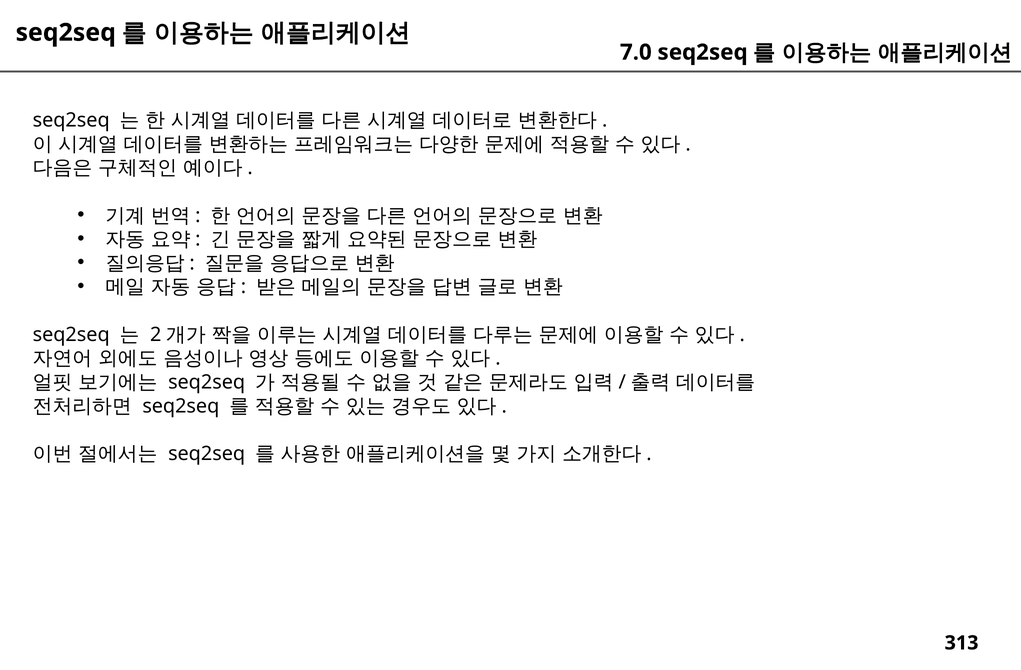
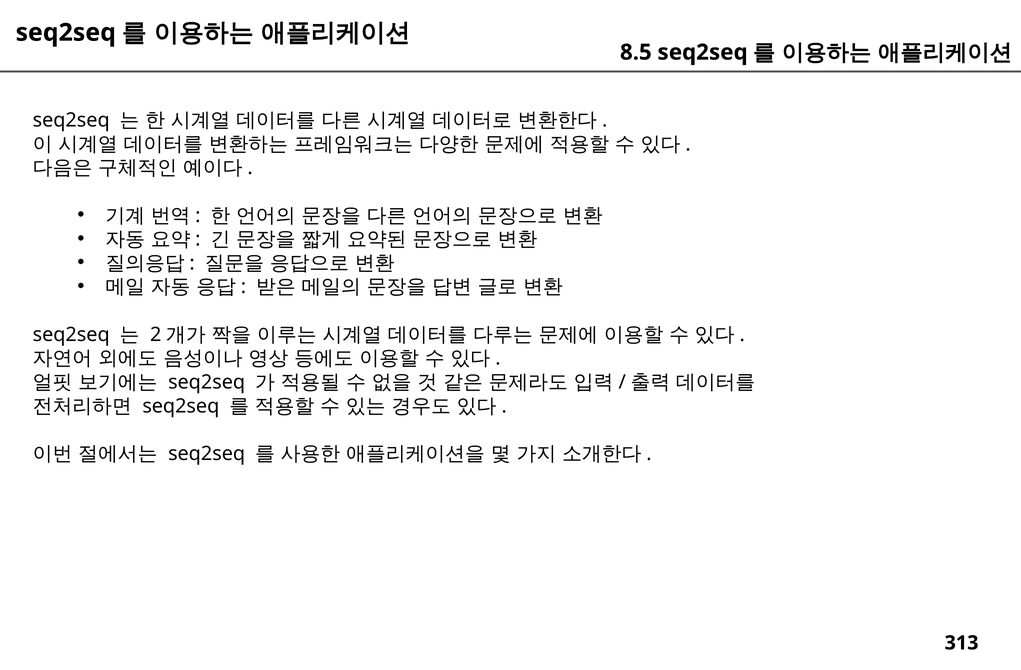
7.0: 7.0 -> 8.5
